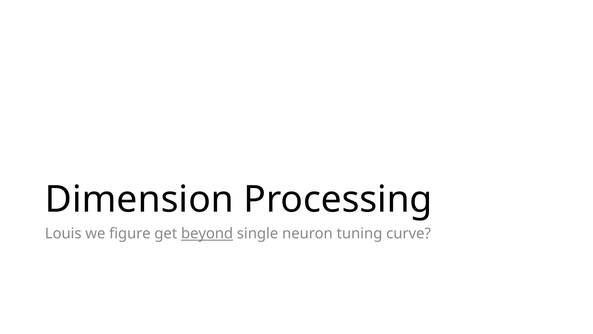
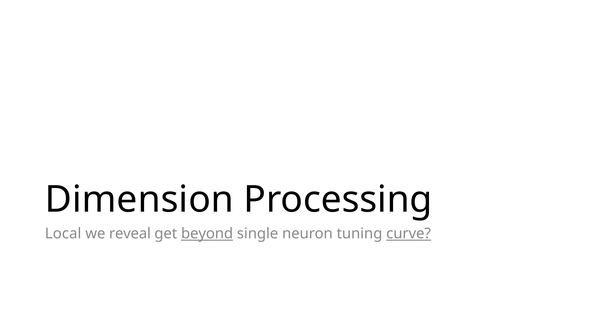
Louis: Louis -> Local
figure: figure -> reveal
curve underline: none -> present
